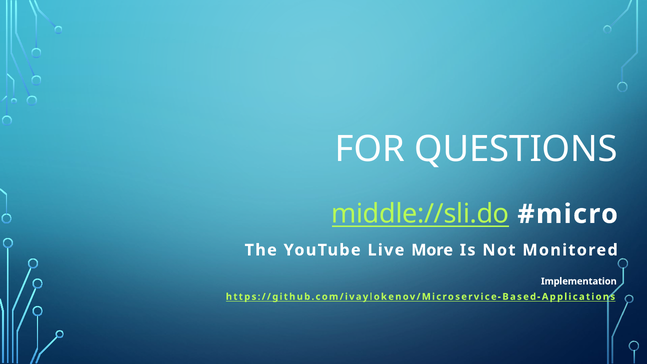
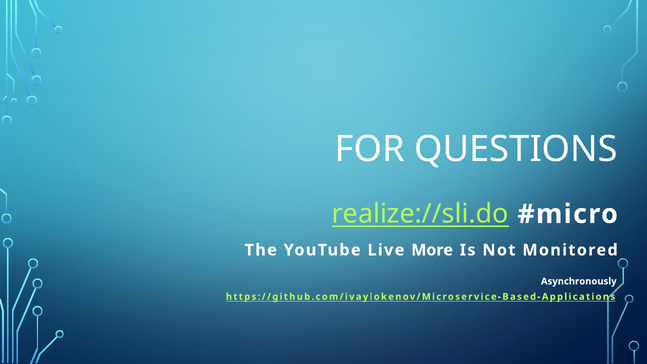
middle://sli.do: middle://sli.do -> realize://sli.do
Implementation: Implementation -> Asynchronously
